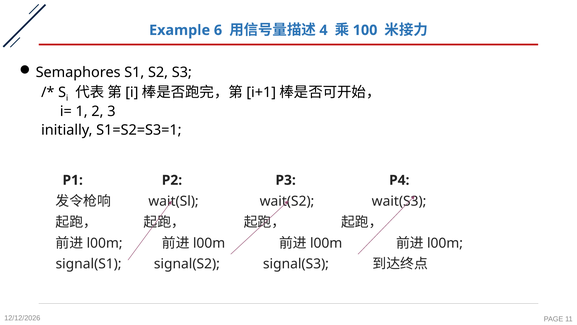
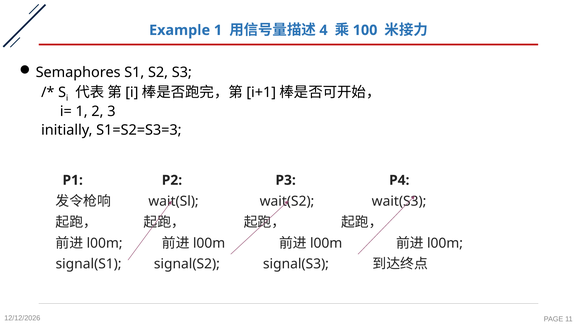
Example 6: 6 -> 1
S1=S2=S3=1: S1=S2=S3=1 -> S1=S2=S3=3
